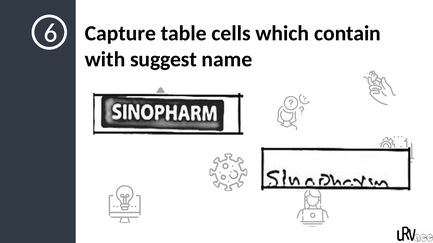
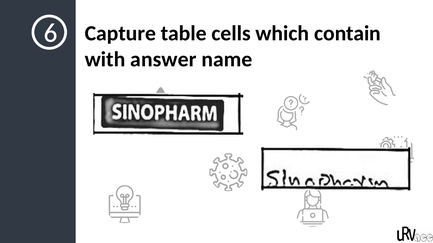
suggest: suggest -> answer
